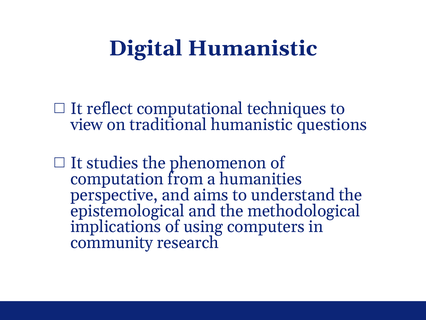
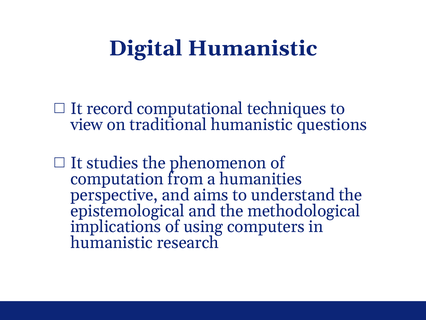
reflect: reflect -> record
community at (112, 242): community -> humanistic
